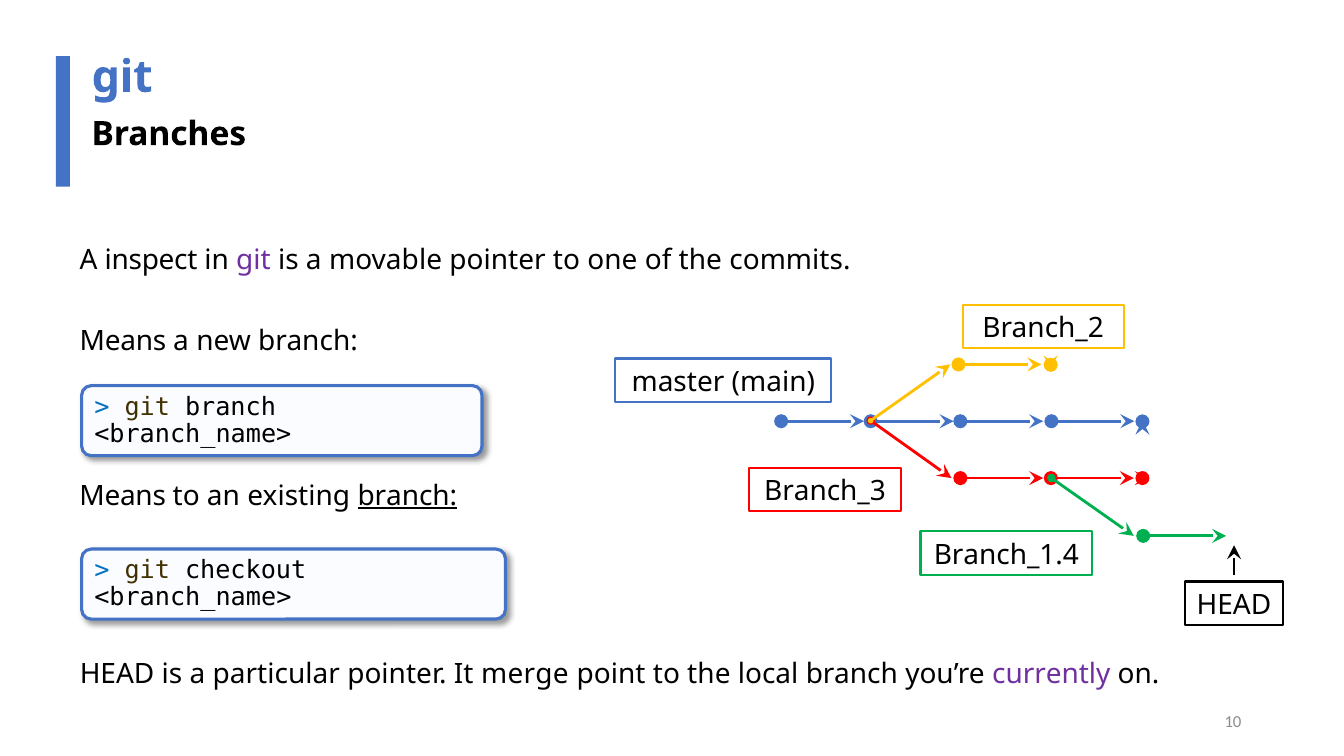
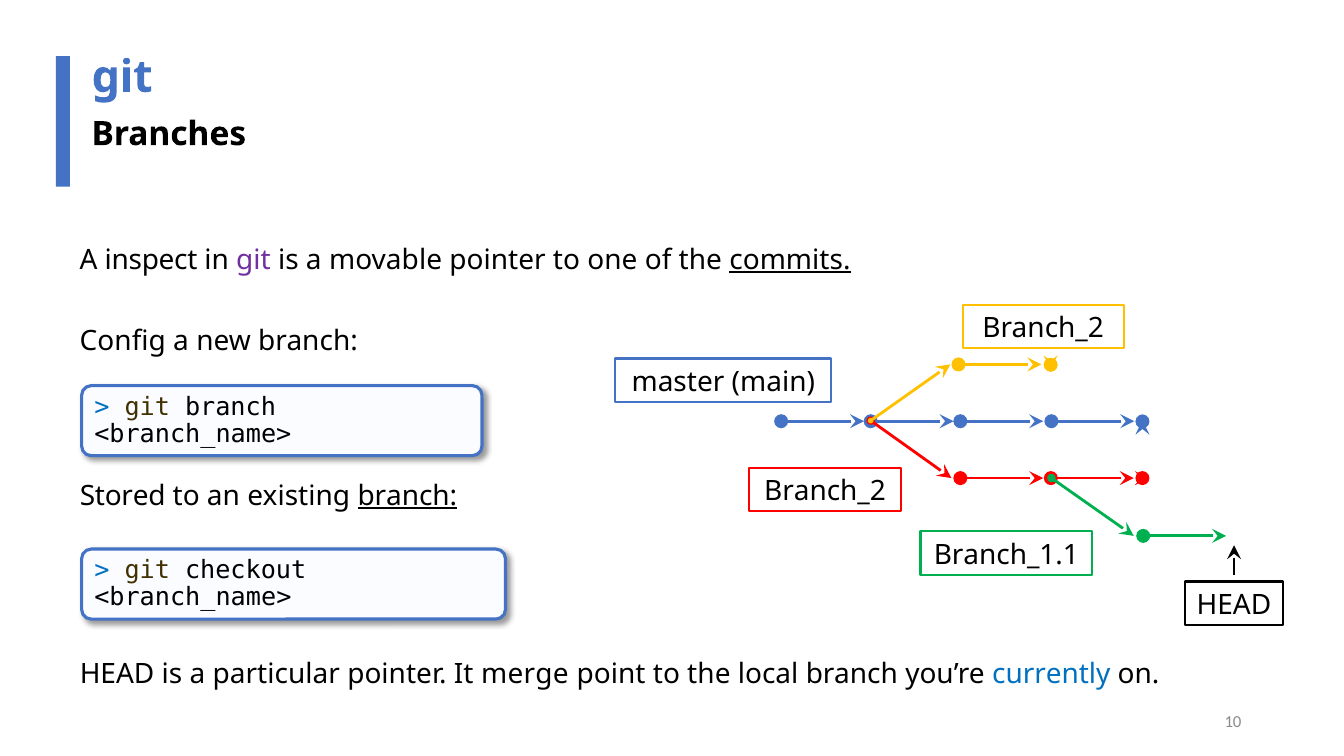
commits underline: none -> present
Means at (123, 342): Means -> Config
Branch_3 at (825, 492): Branch_3 -> Branch_2
Means at (123, 496): Means -> Stored
Branch_1.4: Branch_1.4 -> Branch_1.1
currently colour: purple -> blue
